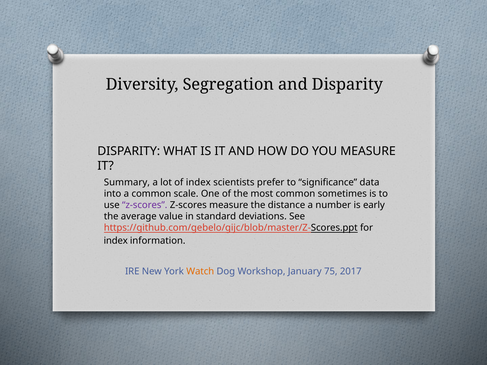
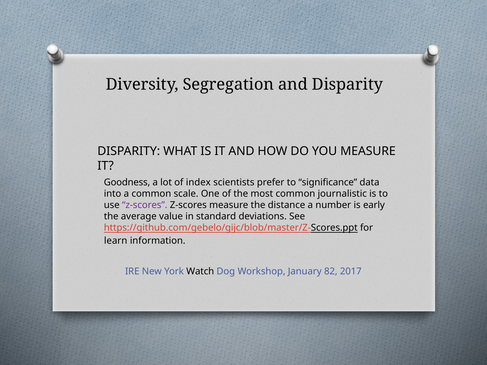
Summary: Summary -> Goodness
sometimes: sometimes -> journalistic
index at (116, 241): index -> learn
Watch colour: orange -> black
75: 75 -> 82
